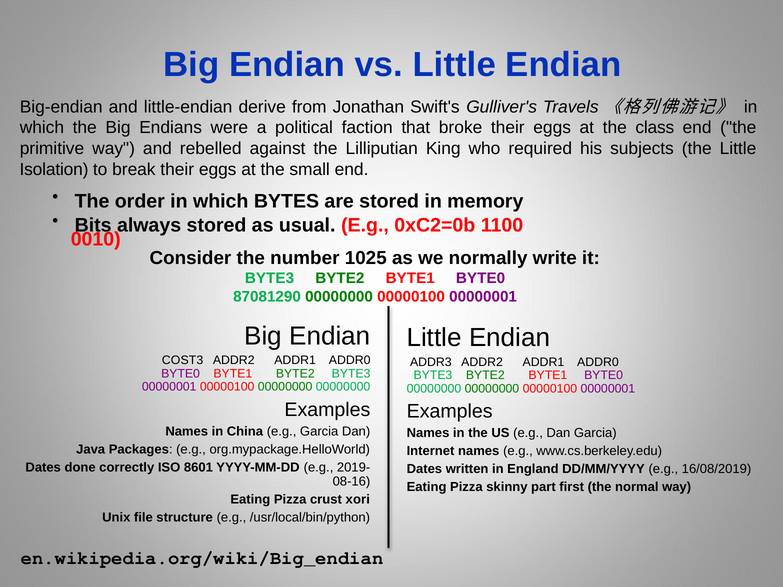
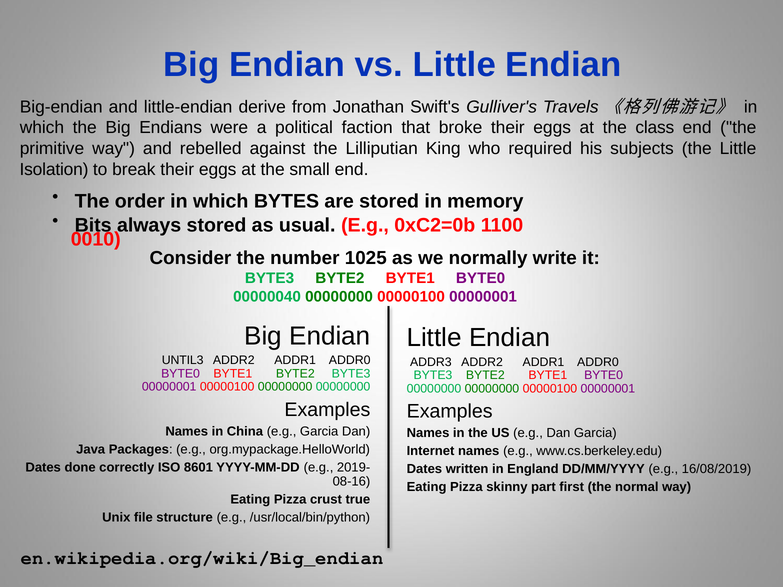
87081290: 87081290 -> 00000040
COST3: COST3 -> UNTIL3
xori: xori -> true
